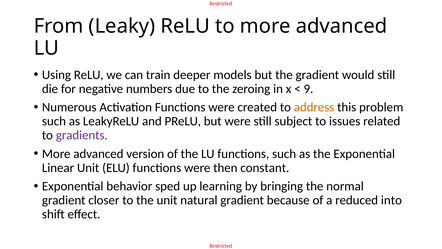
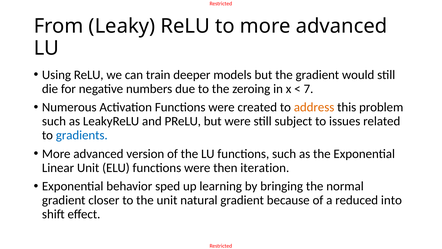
9: 9 -> 7
gradients colour: purple -> blue
constant: constant -> iteration
